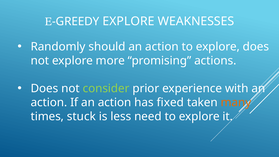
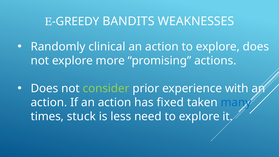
EXPLORE at (128, 21): EXPLORE -> BANDITS
should: should -> clinical
many colour: orange -> blue
